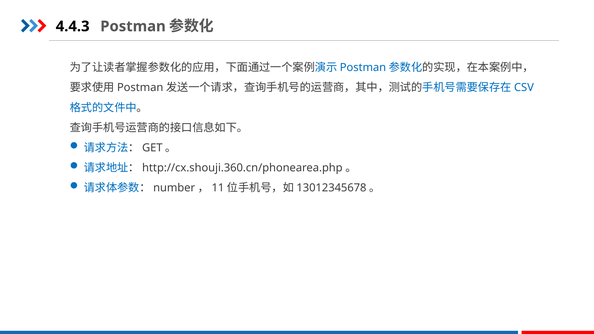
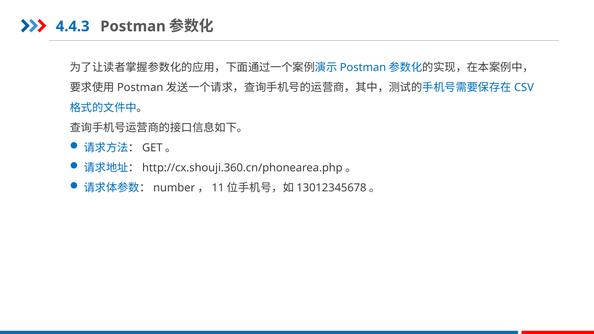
4.4.3 colour: black -> blue
